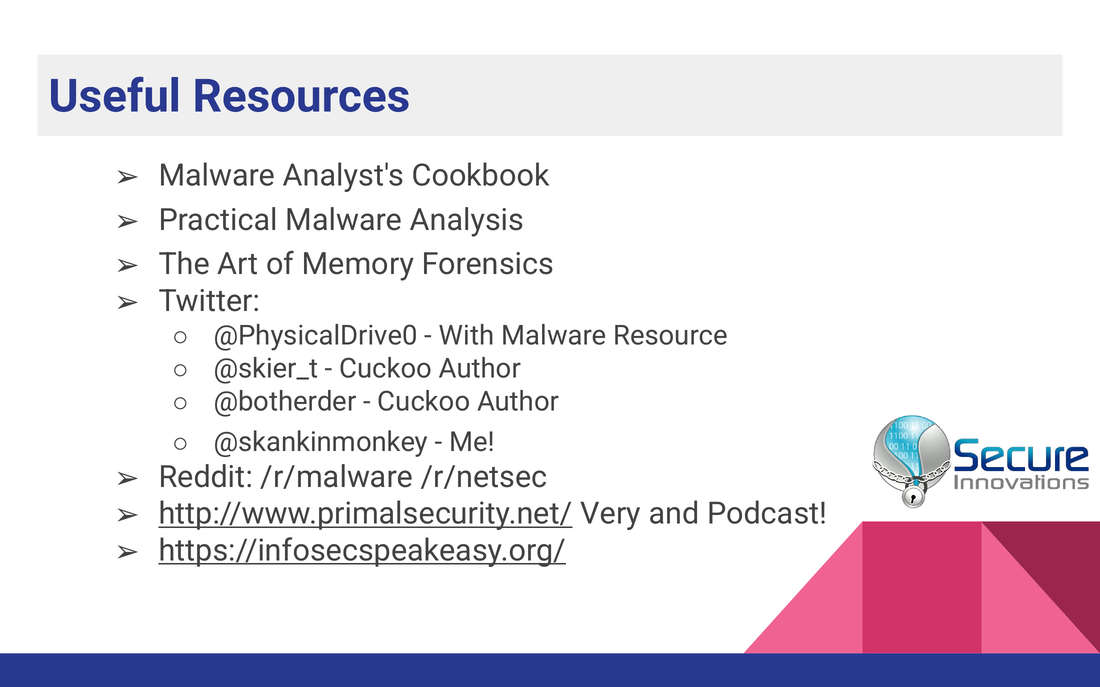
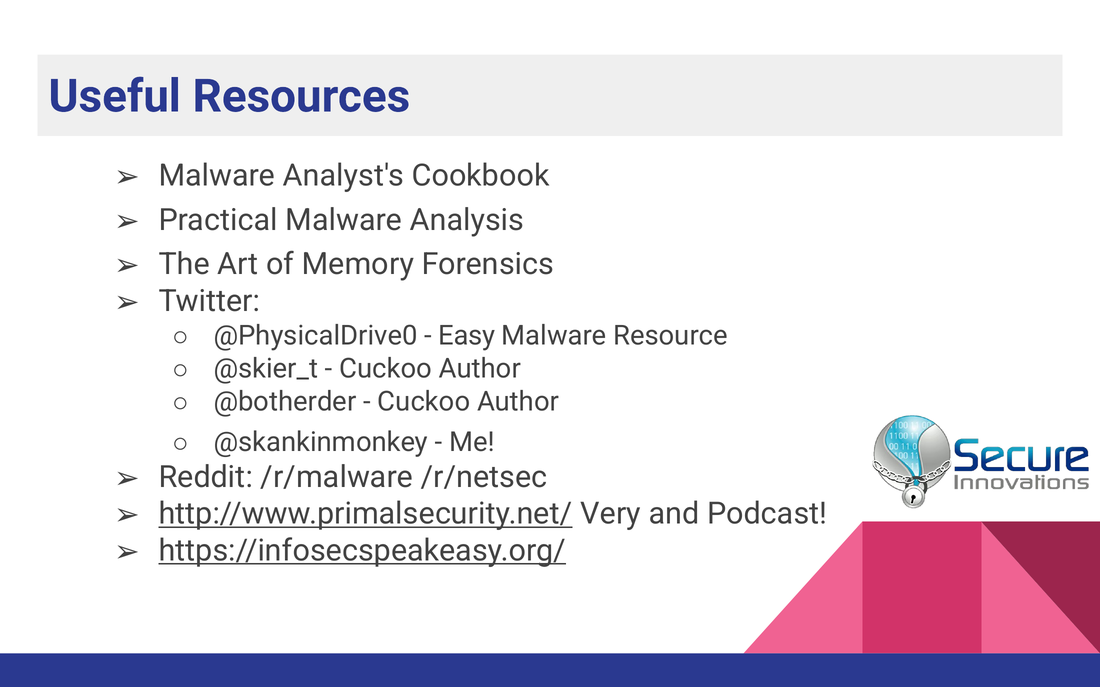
With: With -> Easy
